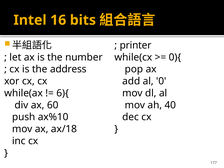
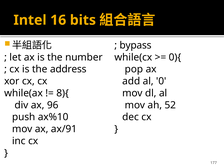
printer: printer -> bypass
6){: 6){ -> 8){
60: 60 -> 96
40: 40 -> 52
ax/18: ax/18 -> ax/91
